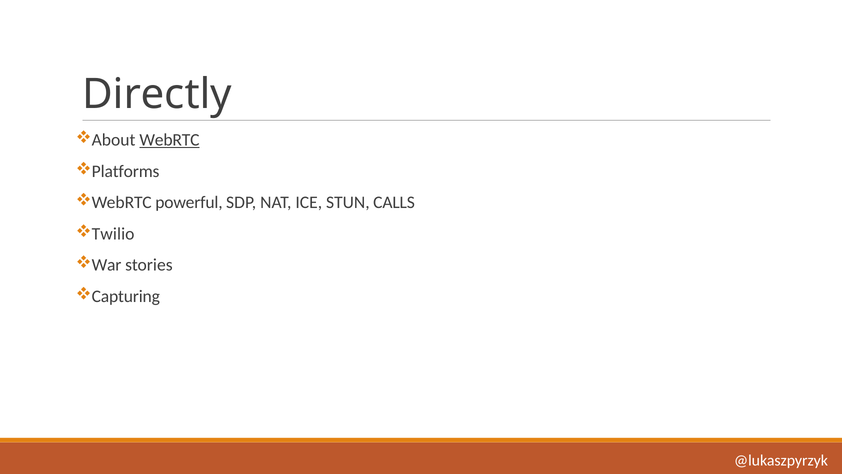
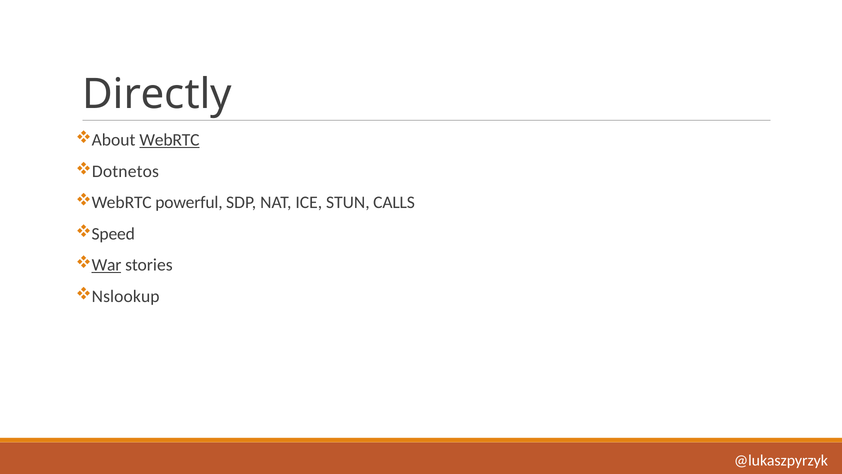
Platforms: Platforms -> Dotnetos
Twilio: Twilio -> Speed
War underline: none -> present
Capturing: Capturing -> Nslookup
